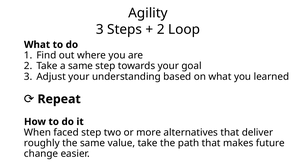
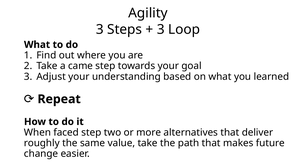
2 at (161, 29): 2 -> 3
a same: same -> came
